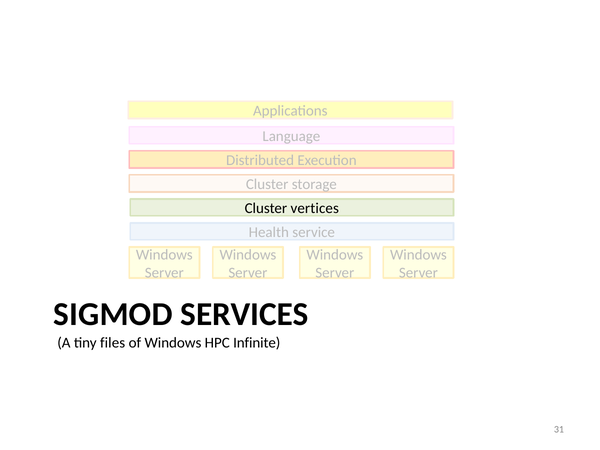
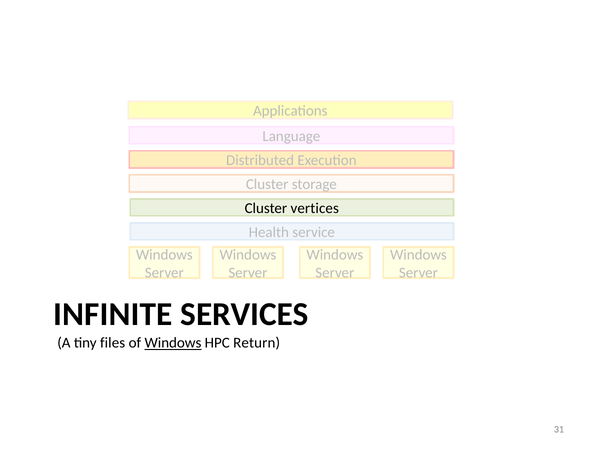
SIGMOD: SIGMOD -> INFINITE
Windows at (173, 343) underline: none -> present
Infinite: Infinite -> Return
